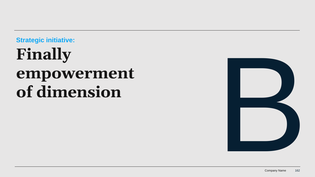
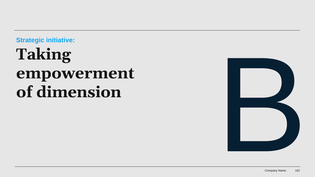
Finally: Finally -> Taking
